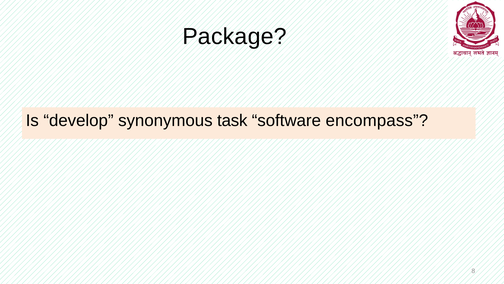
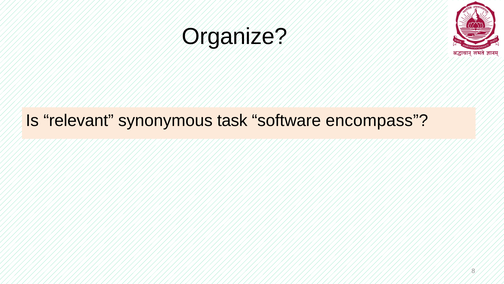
Package: Package -> Organize
develop: develop -> relevant
